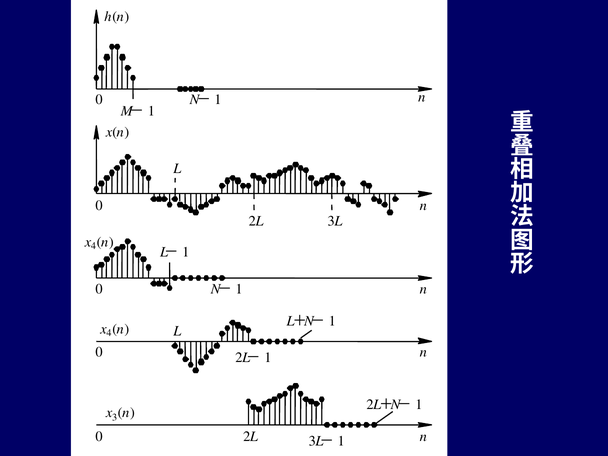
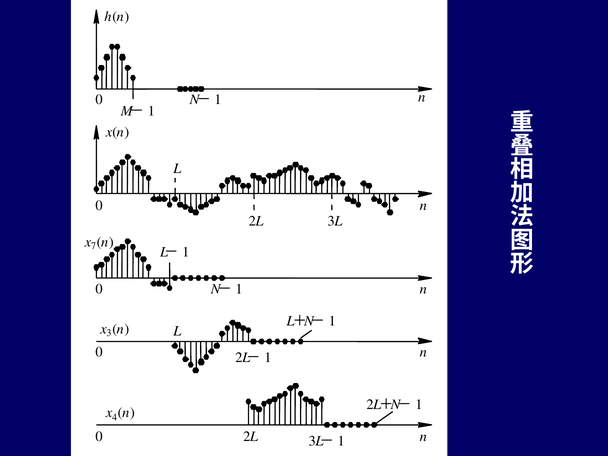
4 at (93, 246): 4 -> 7
4 at (109, 333): 4 -> 3
3: 3 -> 4
